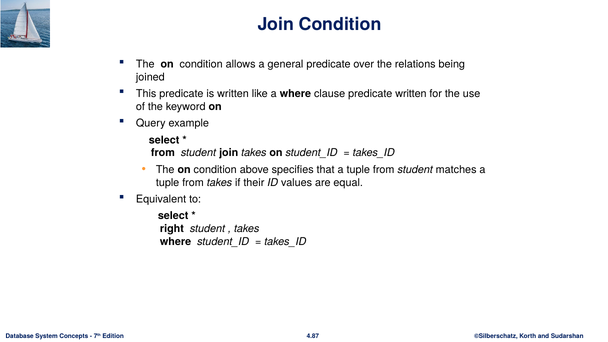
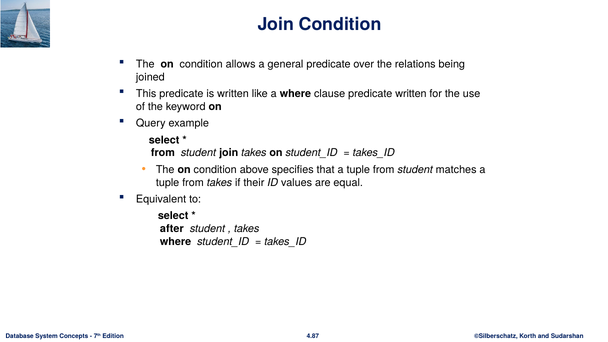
right: right -> after
